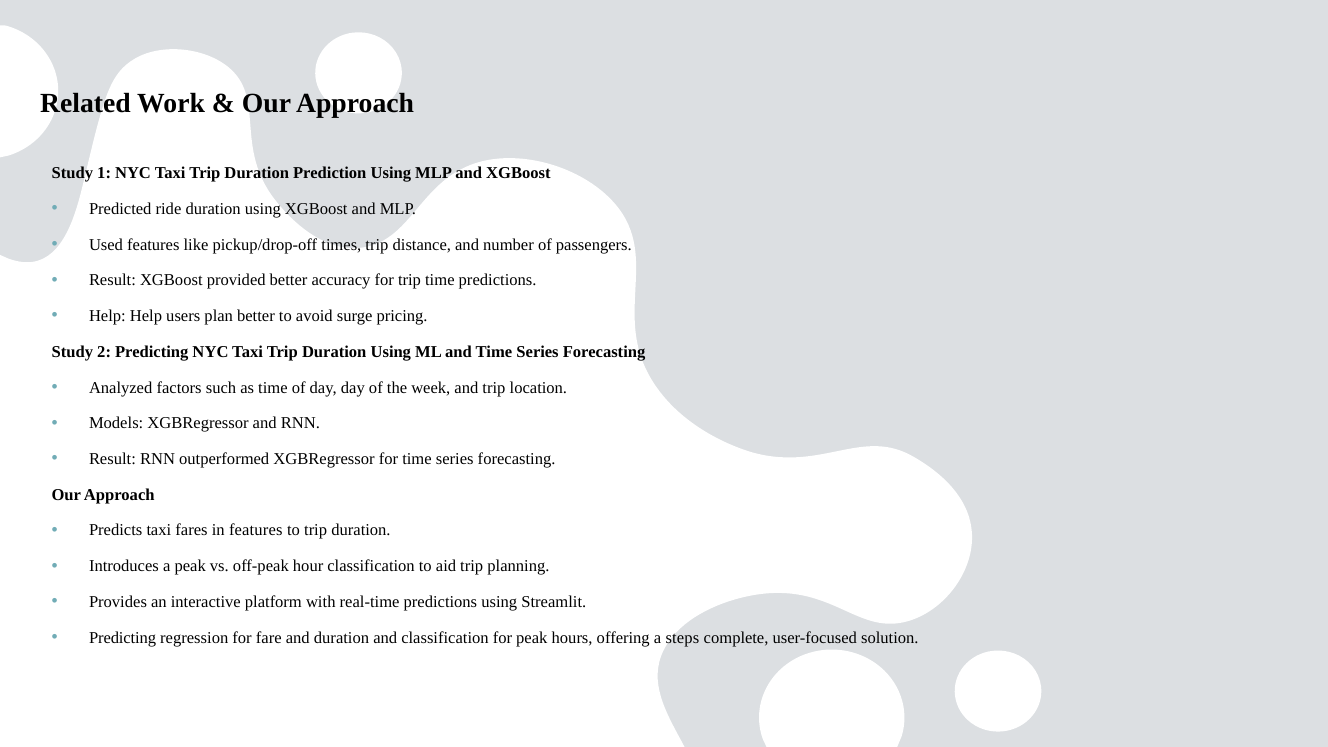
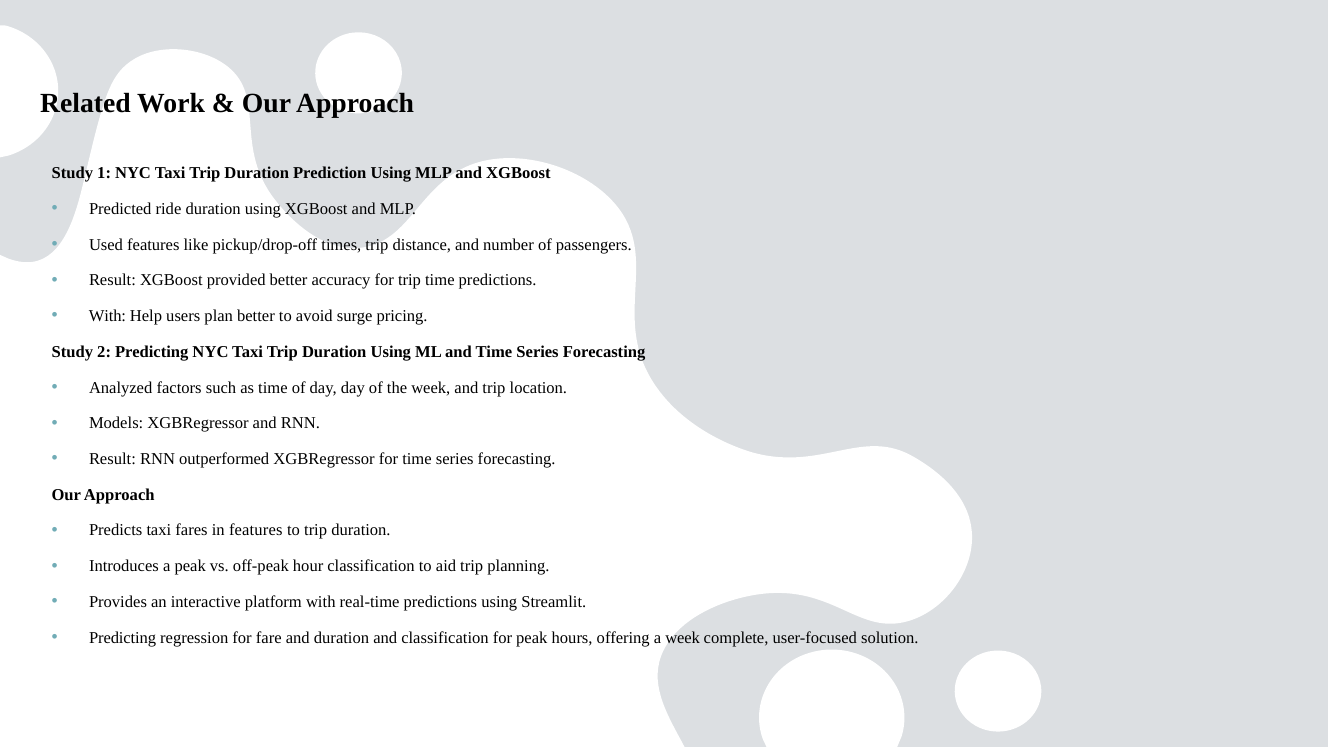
Help at (107, 316): Help -> With
a steps: steps -> week
